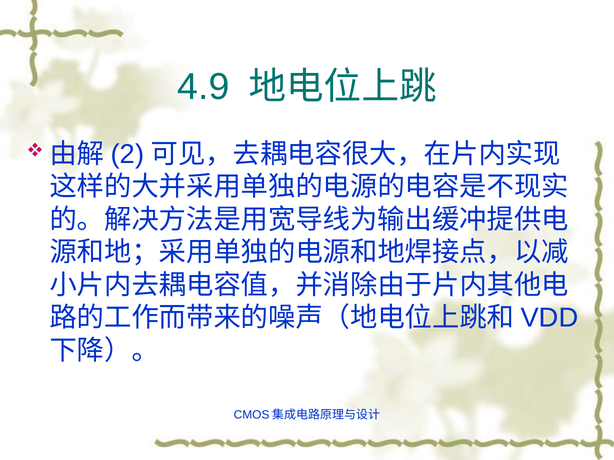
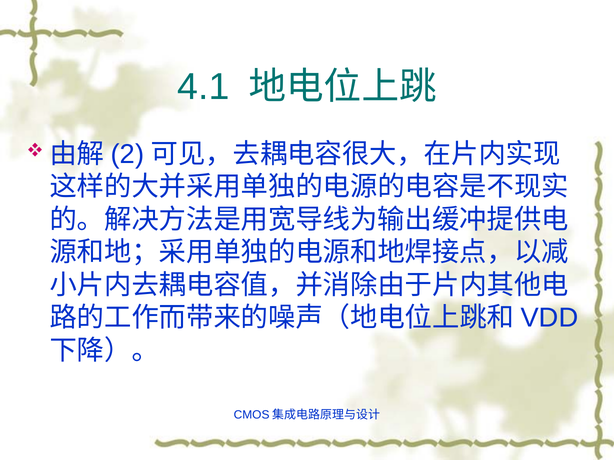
4.9: 4.9 -> 4.1
